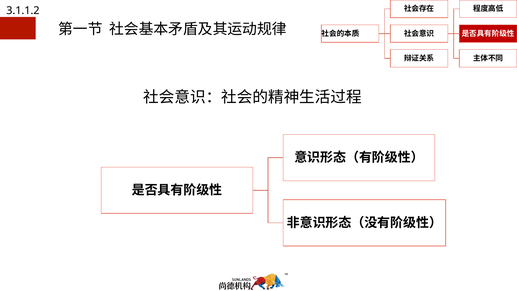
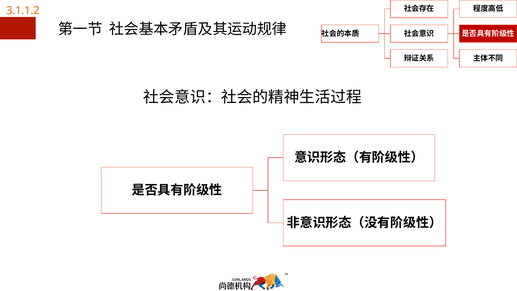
3.1.1.2 colour: black -> orange
